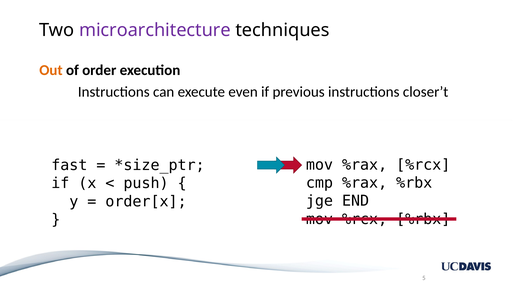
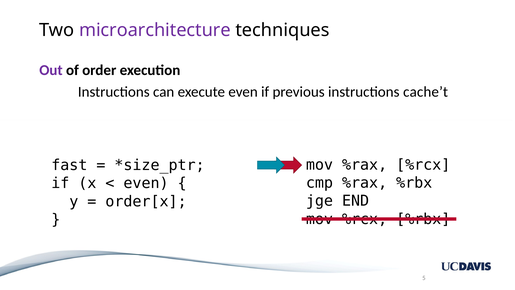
Out colour: orange -> purple
closer’t: closer’t -> cache’t
push at (146, 183): push -> even
